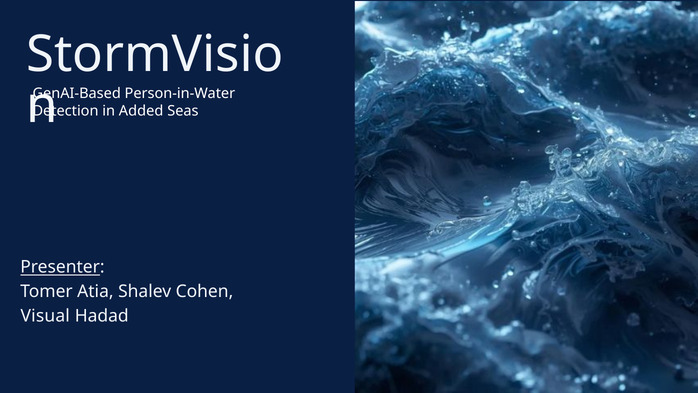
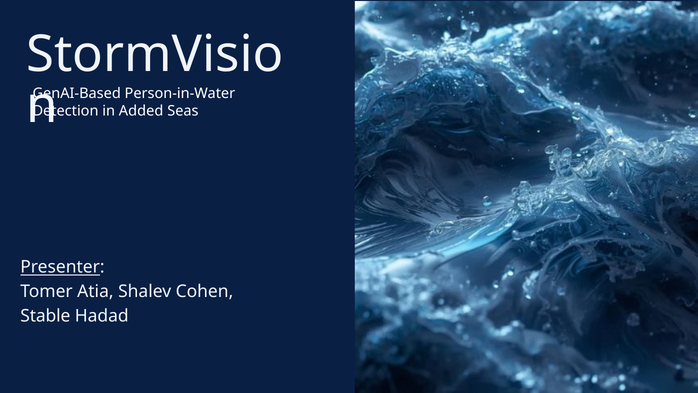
Visual: Visual -> Stable
